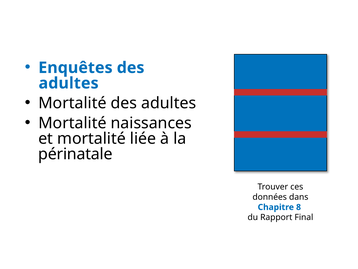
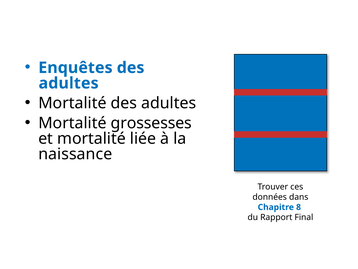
naissances: naissances -> grossesses
périnatale: périnatale -> naissance
